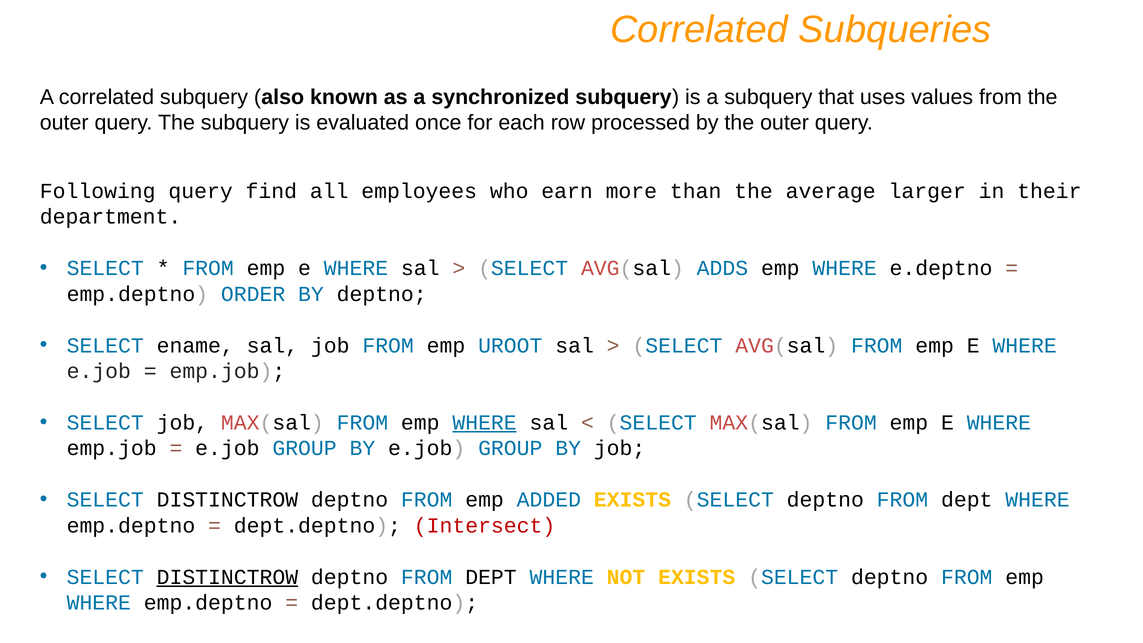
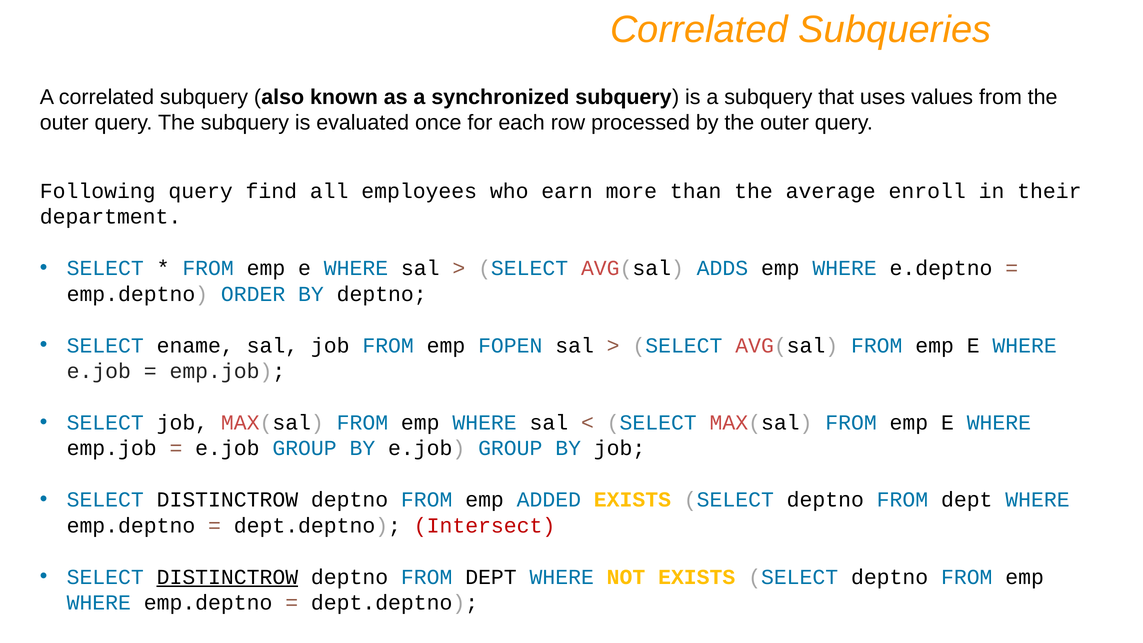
larger: larger -> enroll
UROOT: UROOT -> FOPEN
WHERE at (485, 423) underline: present -> none
